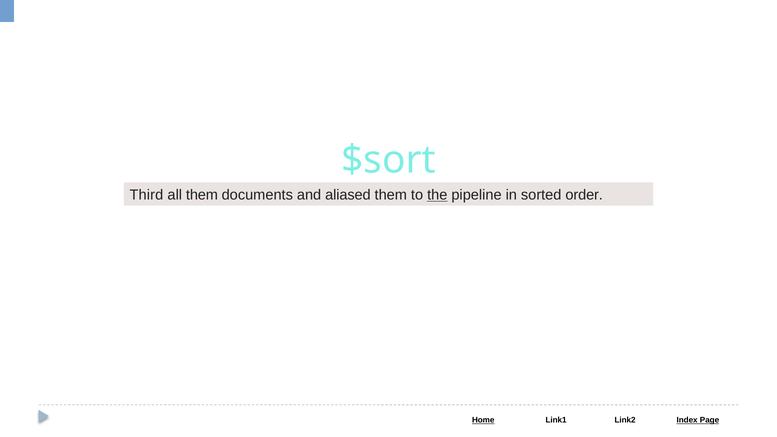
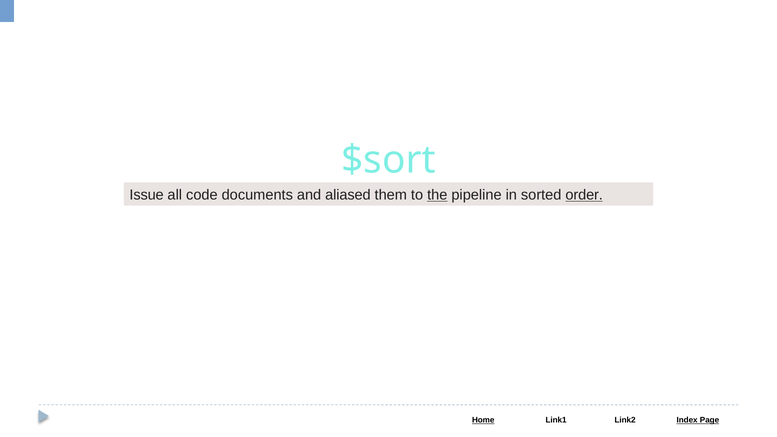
Third: Third -> Issue
all them: them -> code
order underline: none -> present
